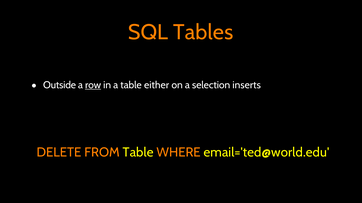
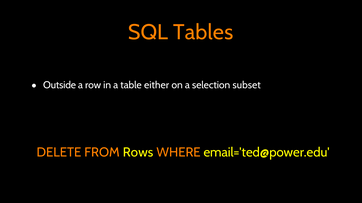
row underline: present -> none
inserts: inserts -> subset
FROM Table: Table -> Rows
email='ted@world.edu: email='ted@world.edu -> email='ted@power.edu
